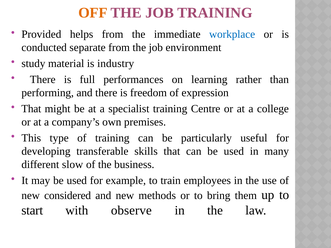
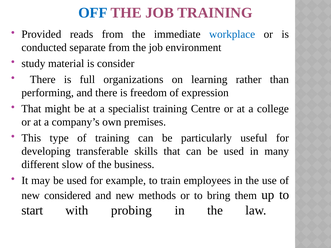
OFF colour: orange -> blue
helps: helps -> reads
industry: industry -> consider
performances: performances -> organizations
observe: observe -> probing
